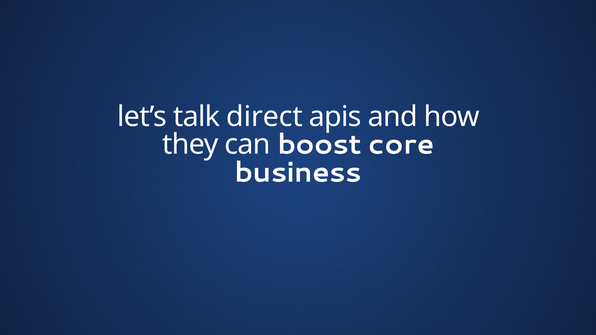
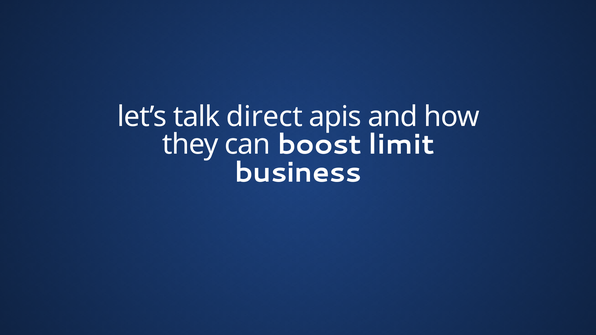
core: core -> limit
